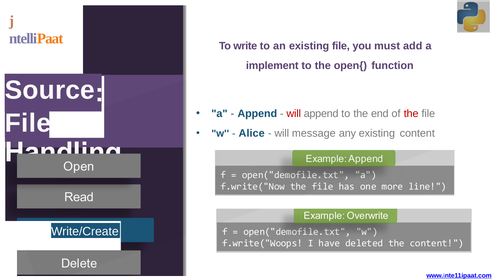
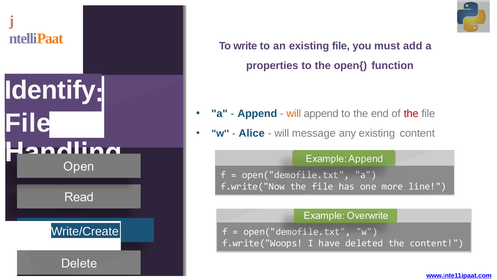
implement: implement -> properties
Source: Source -> Identify
will at (294, 113) colour: red -> orange
